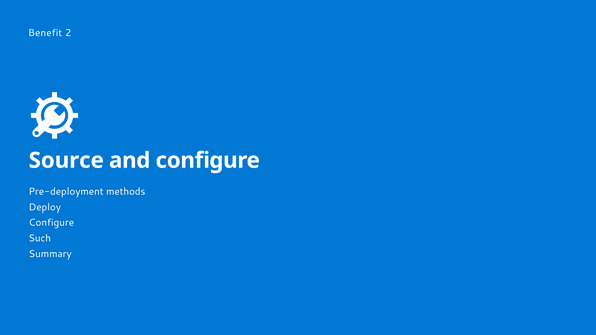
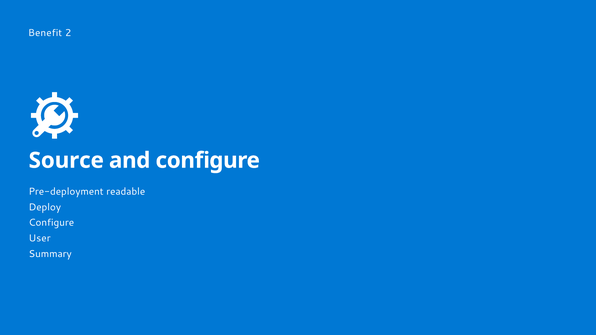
methods: methods -> readable
Such: Such -> User
